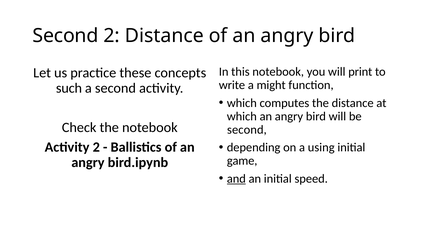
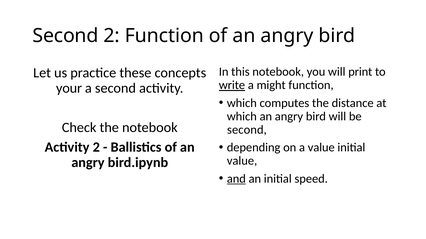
2 Distance: Distance -> Function
write underline: none -> present
such: such -> your
a using: using -> value
game at (242, 161): game -> value
